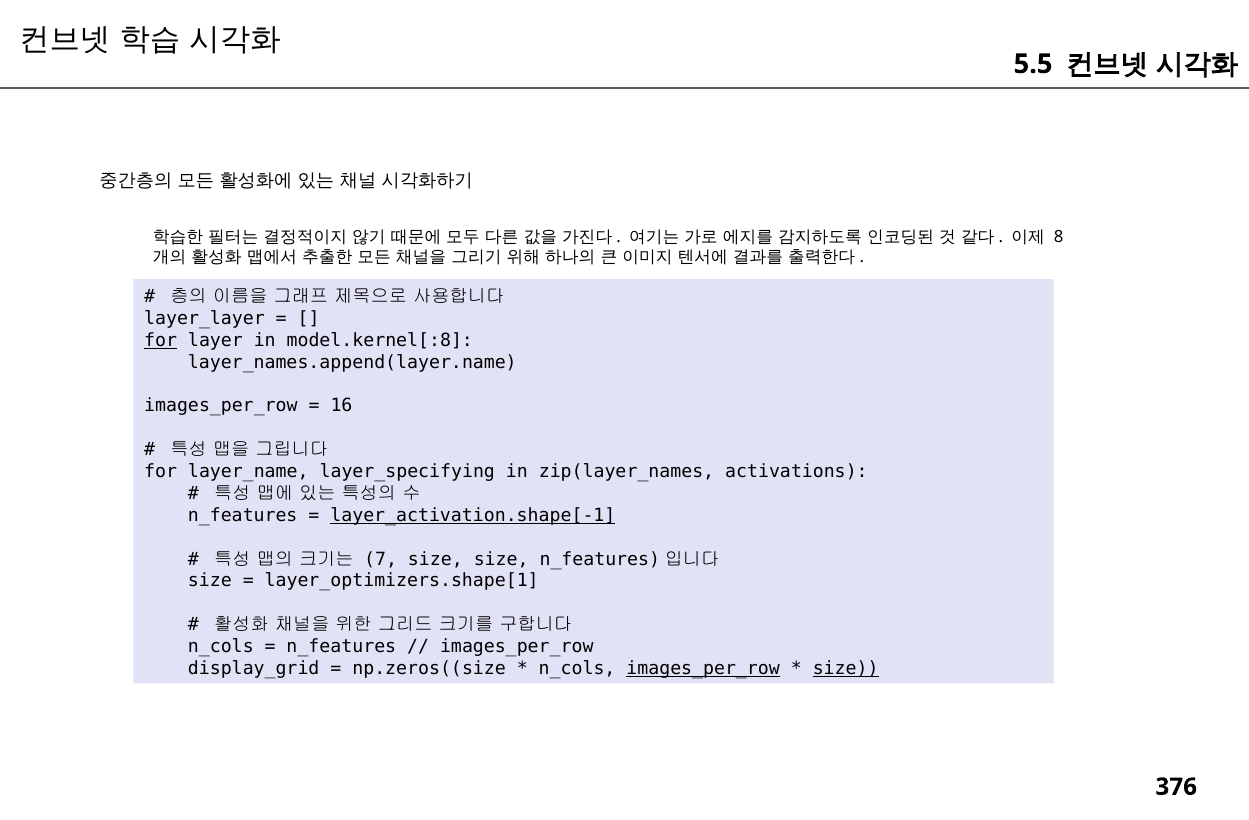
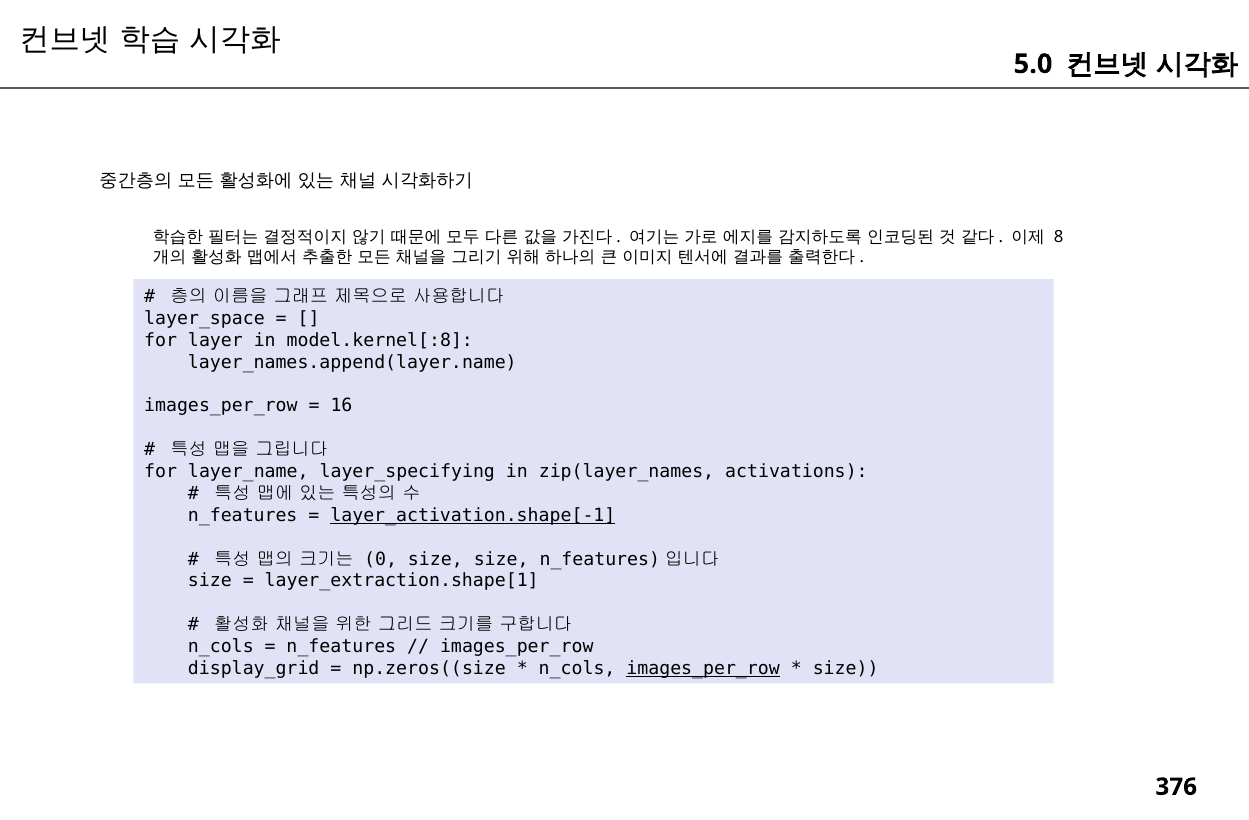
5.5: 5.5 -> 5.0
layer_layer: layer_layer -> layer_space
for at (161, 341) underline: present -> none
7: 7 -> 0
layer_optimizers.shape[1: layer_optimizers.shape[1 -> layer_extraction.shape[1
size at (846, 669) underline: present -> none
